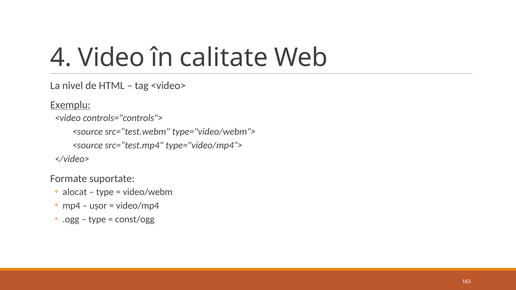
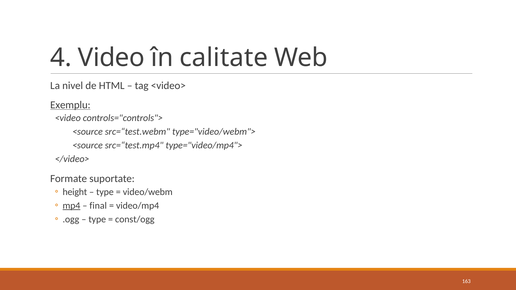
alocat: alocat -> height
mp4 underline: none -> present
ușor: ușor -> final
